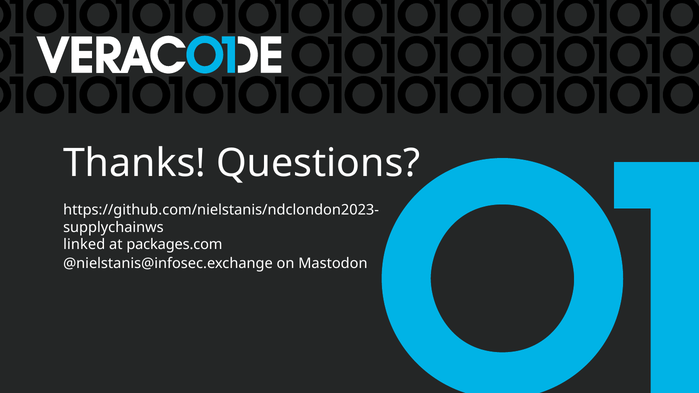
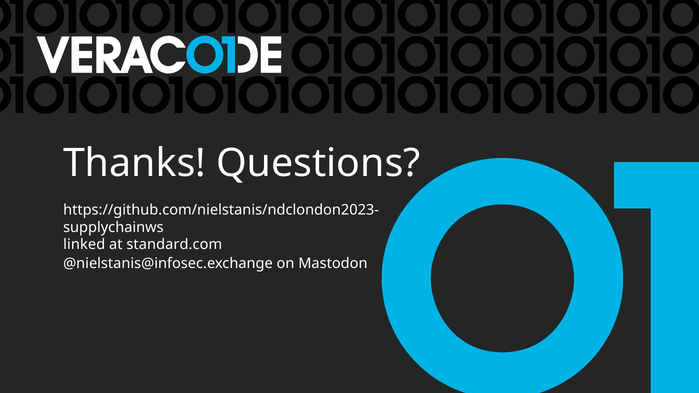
packages.com: packages.com -> standard.com
